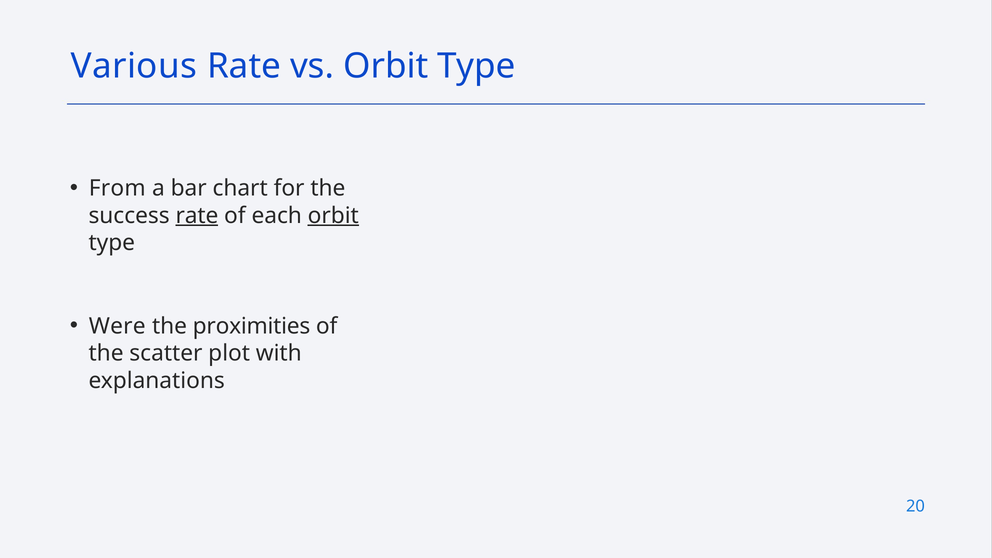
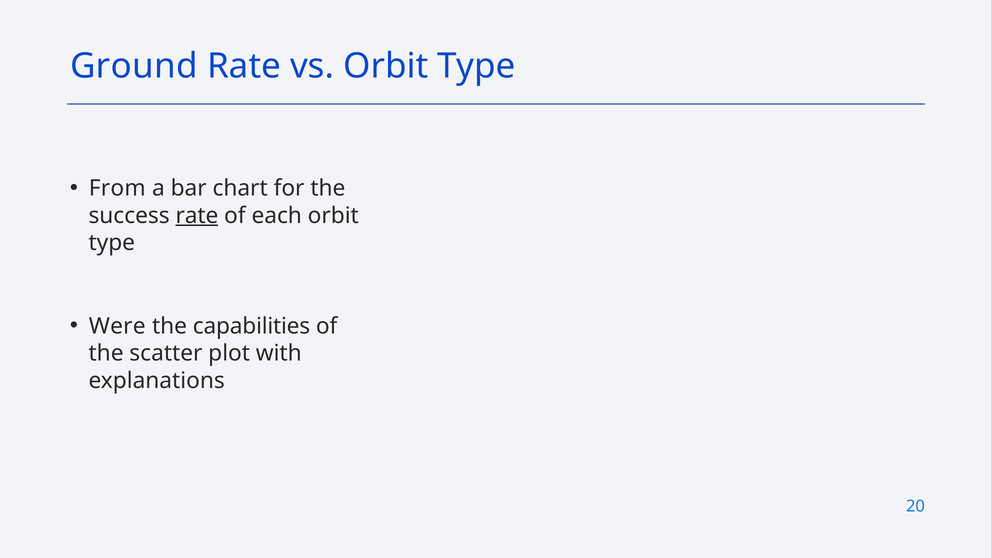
Various: Various -> Ground
orbit at (333, 216) underline: present -> none
proximities: proximities -> capabilities
